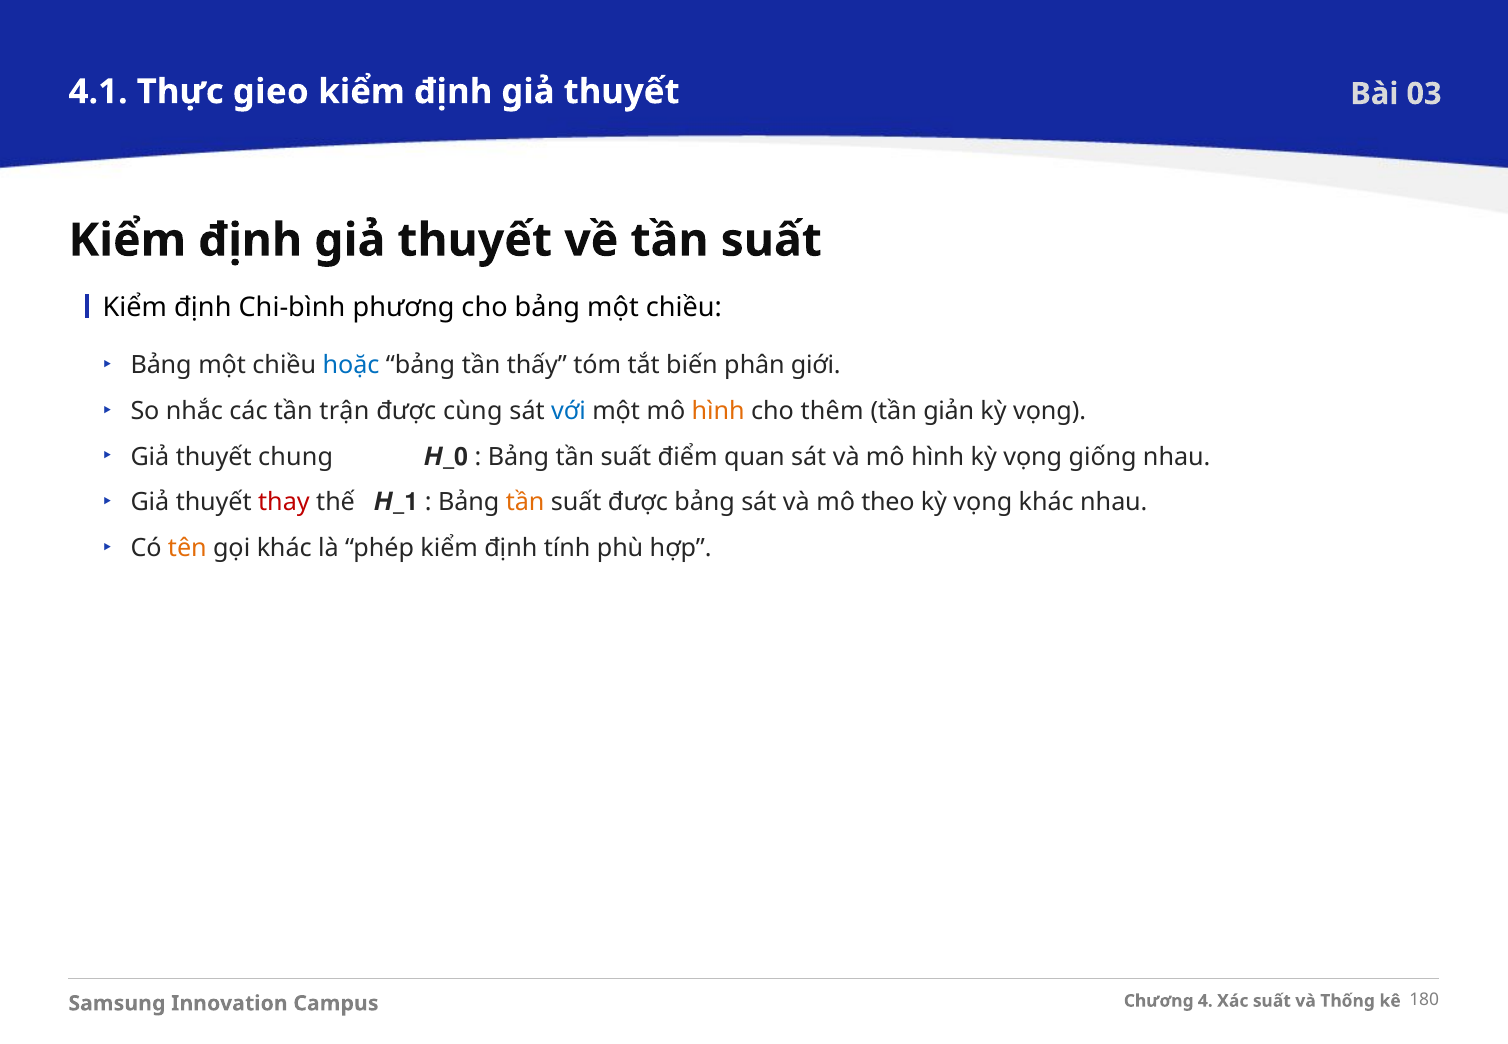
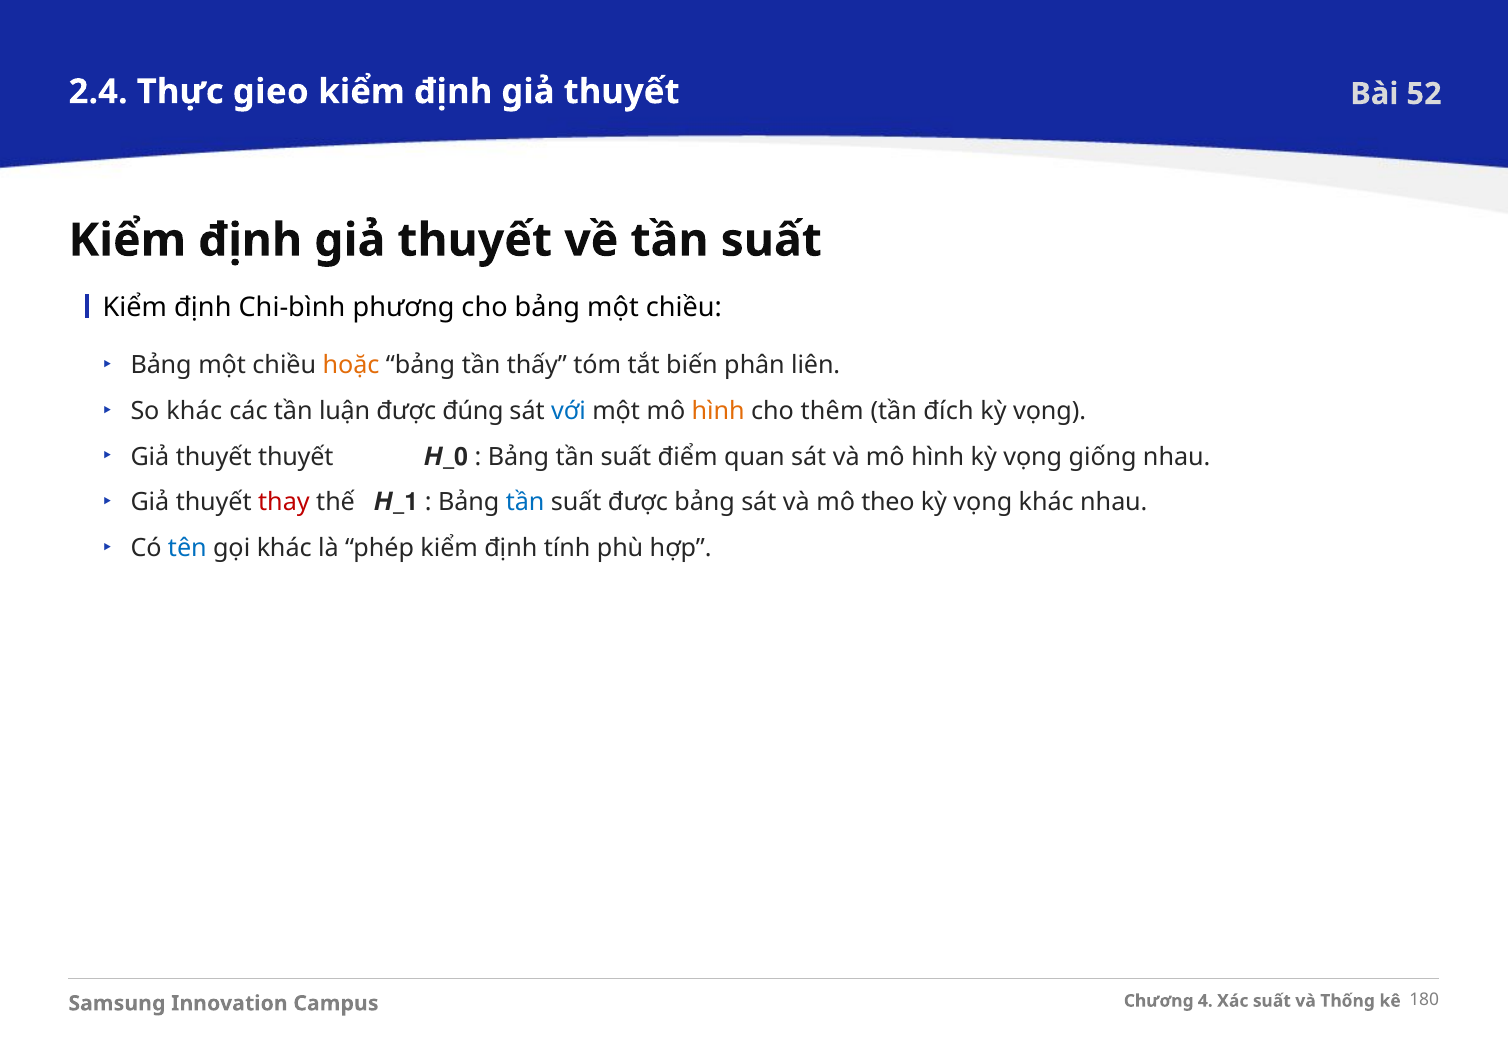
4.1: 4.1 -> 2.4
03: 03 -> 52
hoặc colour: blue -> orange
giới: giới -> liên
So nhắc: nhắc -> khác
trận: trận -> luận
cùng: cùng -> đúng
giản: giản -> đích
thuyết chung: chung -> thuyết
tần at (525, 503) colour: orange -> blue
tên colour: orange -> blue
